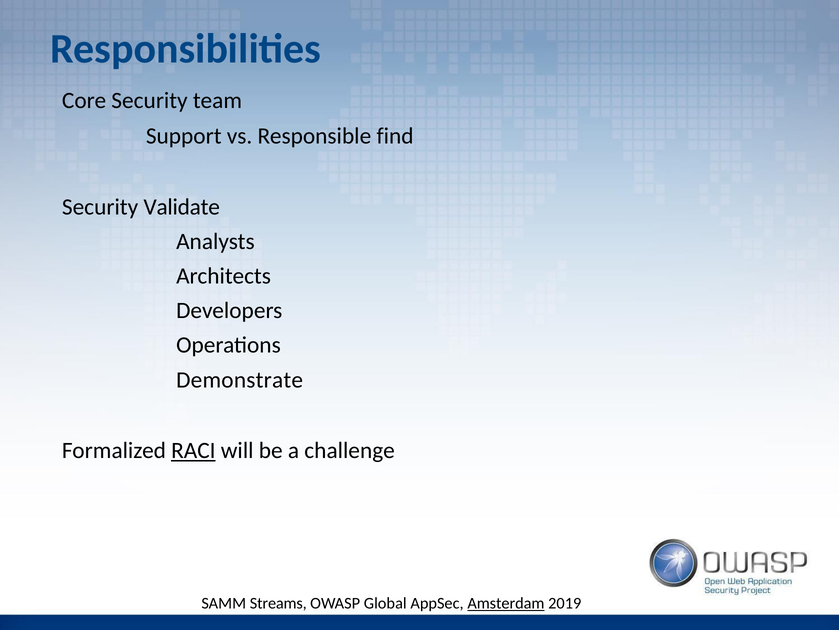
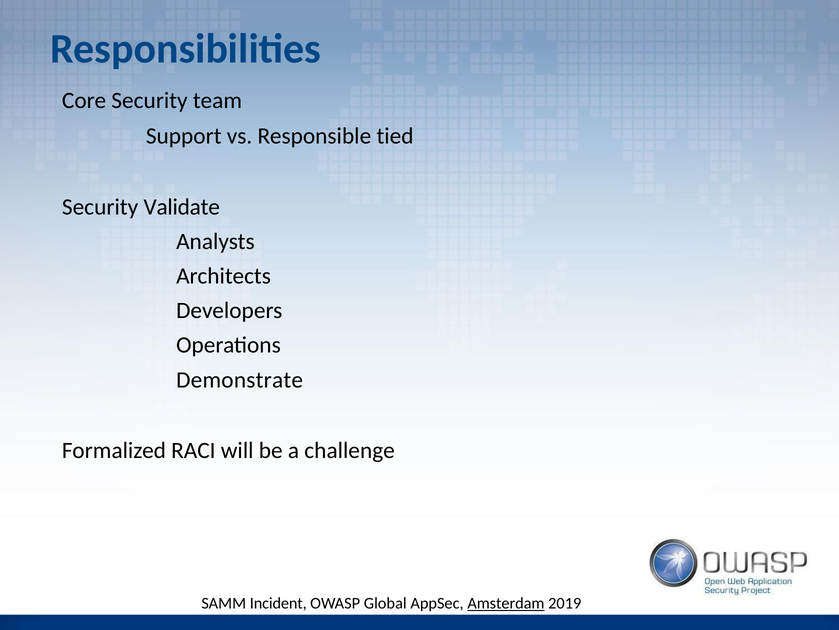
find: find -> tied
RACI underline: present -> none
Streams: Streams -> Incident
